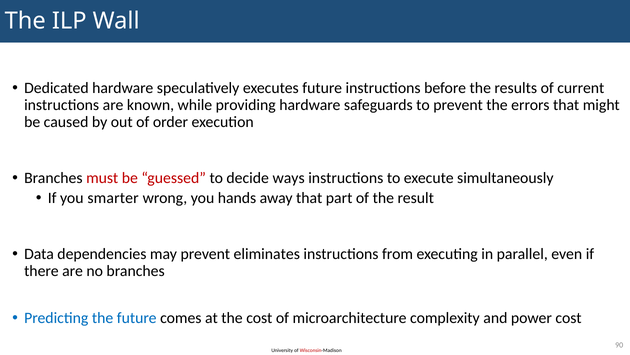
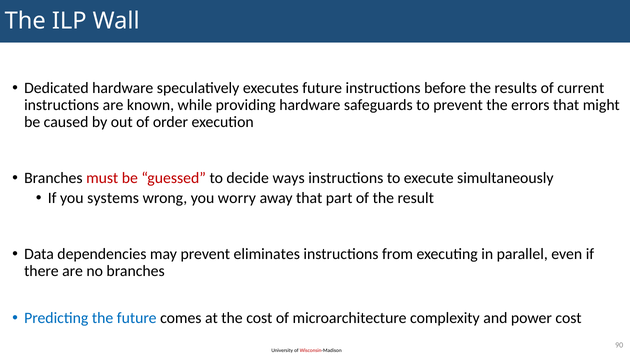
smarter: smarter -> systems
hands: hands -> worry
